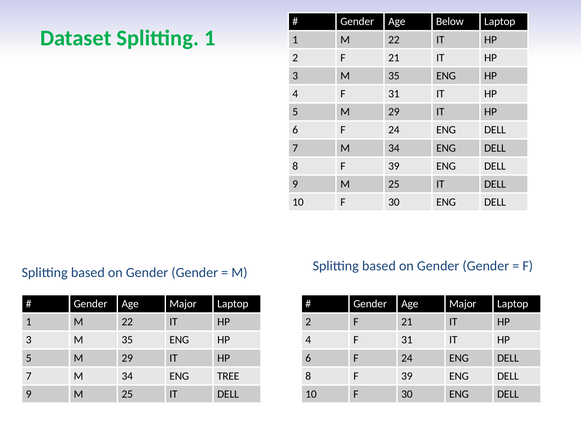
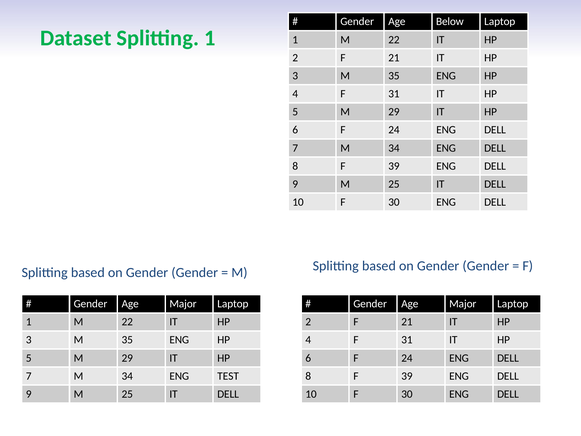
TREE: TREE -> TEST
